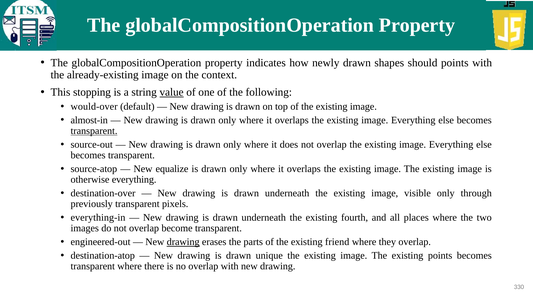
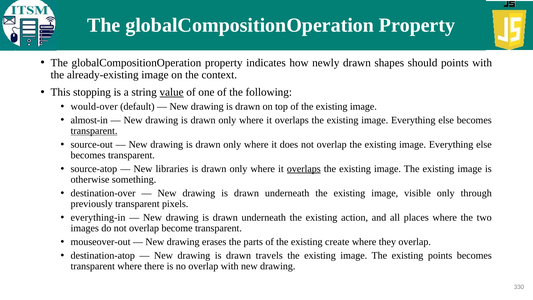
equalize: equalize -> libraries
overlaps at (304, 169) underline: none -> present
otherwise everything: everything -> something
fourth: fourth -> action
engineered-out: engineered-out -> mouseover-out
drawing at (183, 242) underline: present -> none
friend: friend -> create
unique: unique -> travels
